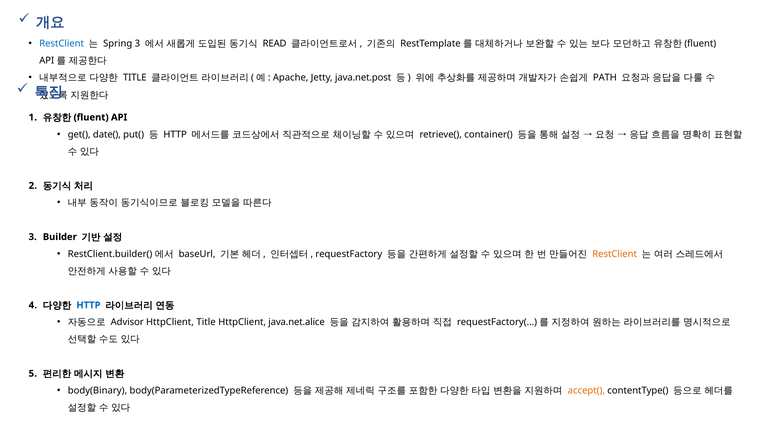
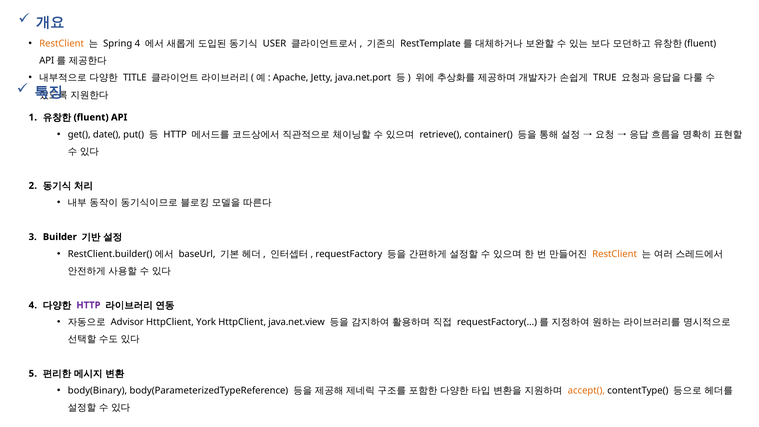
RestClient at (62, 44) colour: blue -> orange
Spring 3: 3 -> 4
READ: READ -> USER
java.net.post: java.net.post -> java.net.port
PATH: PATH -> TRUE
HTTP at (88, 305) colour: blue -> purple
HttpClient Title: Title -> York
java.net.alice: java.net.alice -> java.net.view
